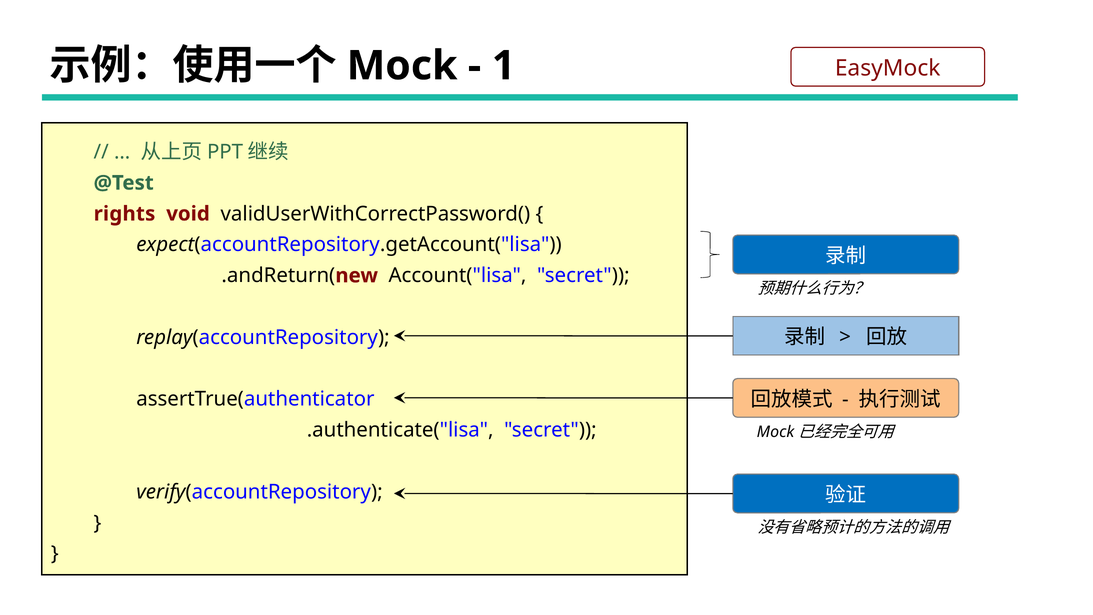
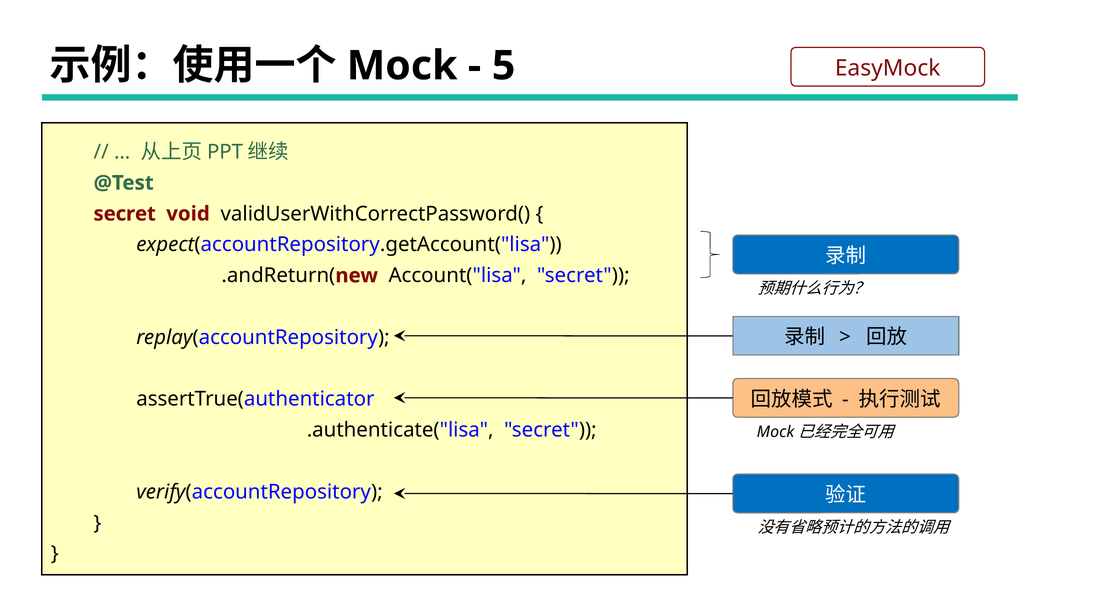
1: 1 -> 5
rights at (124, 214): rights -> secret
